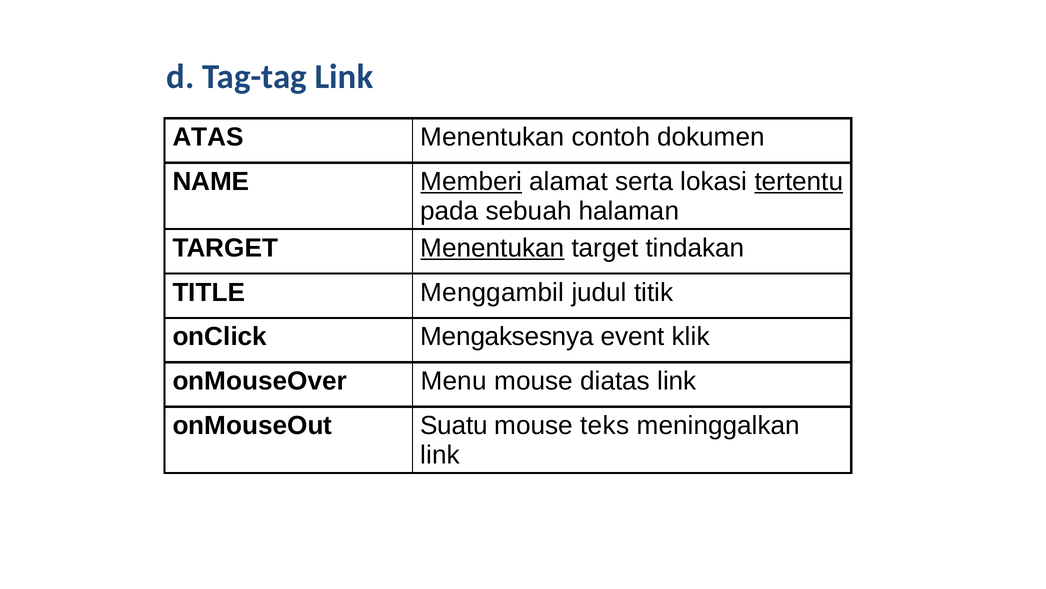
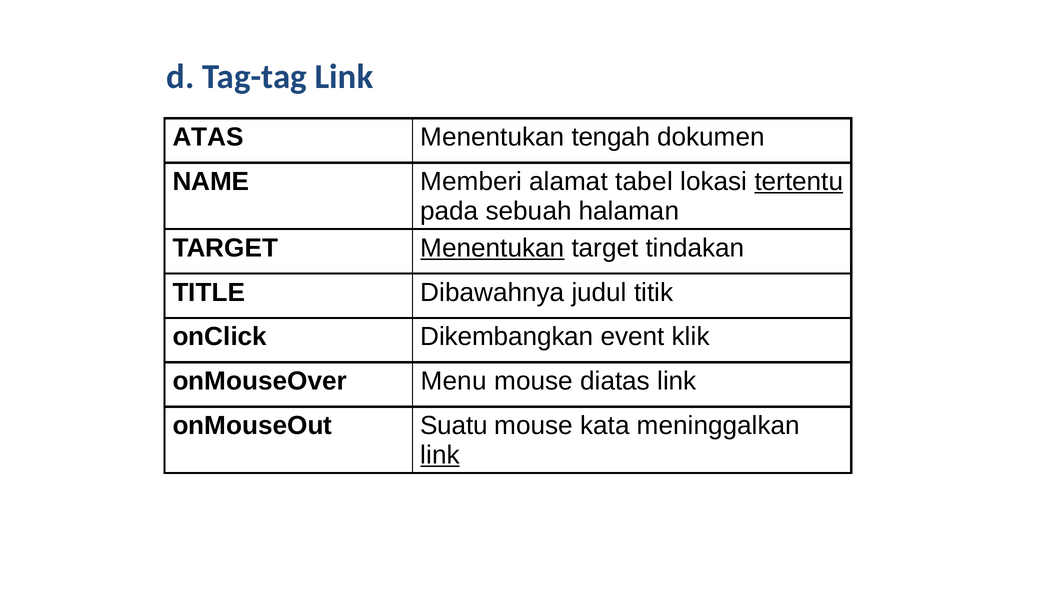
contoh: contoh -> tengah
Memberi underline: present -> none
serta: serta -> tabel
Menggambil: Menggambil -> Dibawahnya
Mengaksesnya: Mengaksesnya -> Dikembangkan
teks: teks -> kata
link at (440, 454) underline: none -> present
